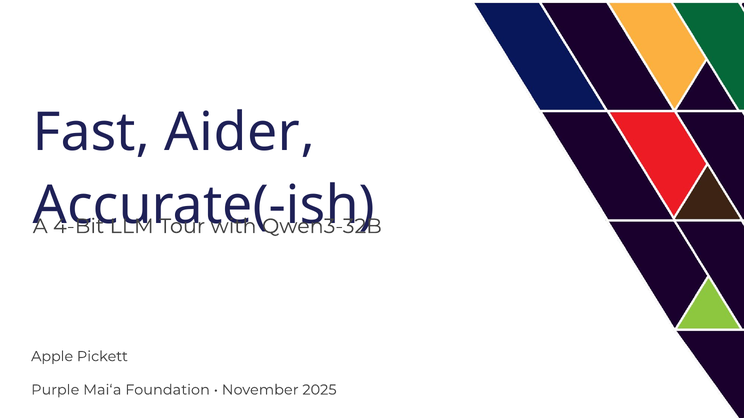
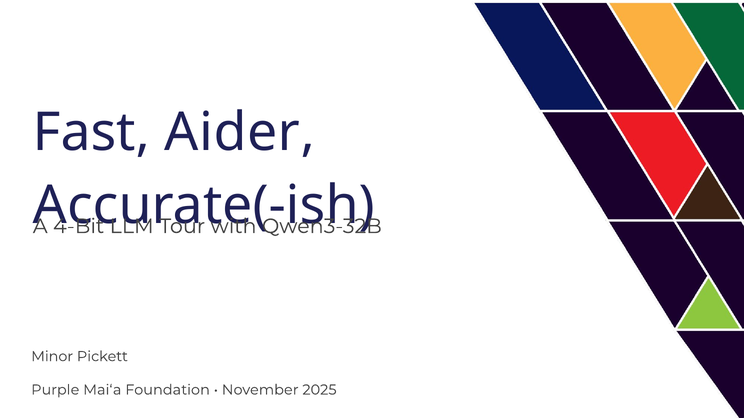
Apple: Apple -> Minor
